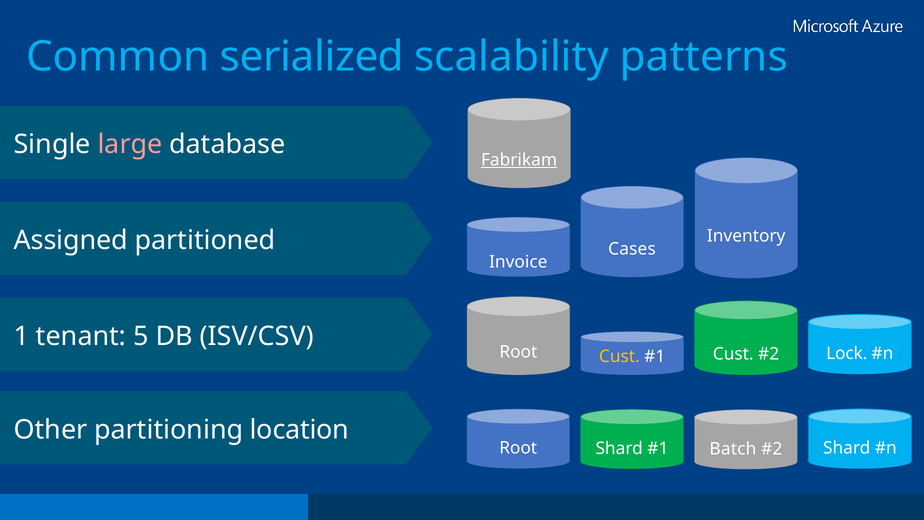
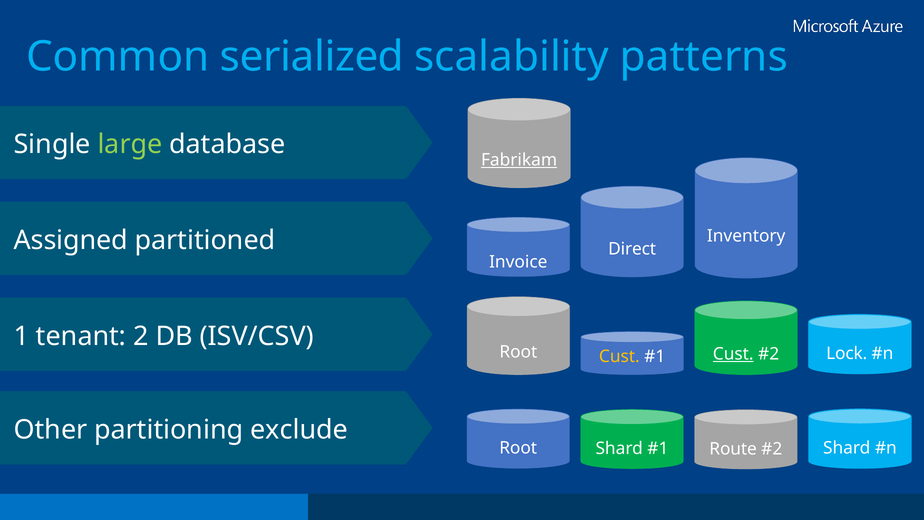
large colour: pink -> light green
Cases: Cases -> Direct
5: 5 -> 2
Cust at (733, 354) underline: none -> present
location: location -> exclude
Batch: Batch -> Route
